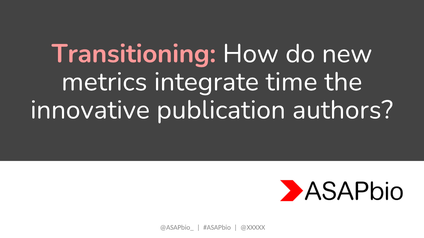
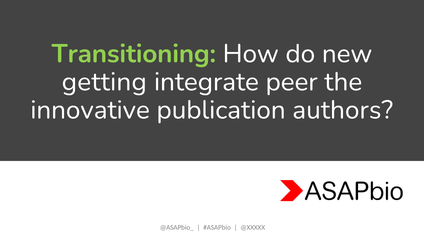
Transitioning colour: pink -> light green
metrics: metrics -> getting
time: time -> peer
